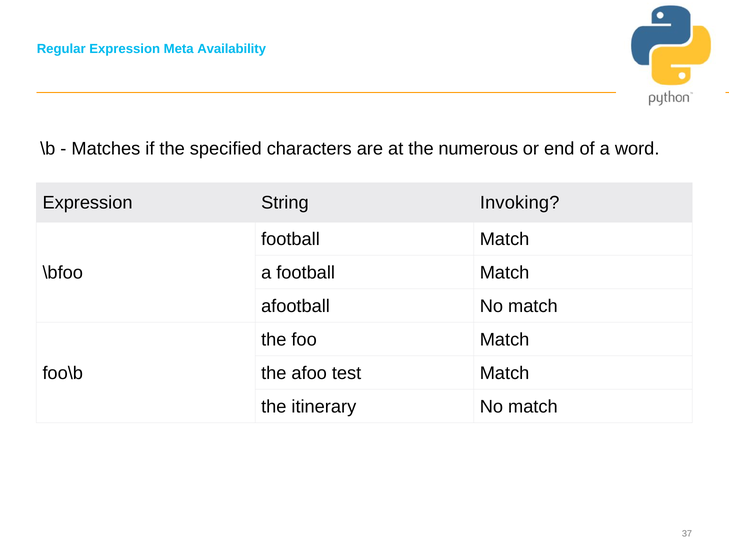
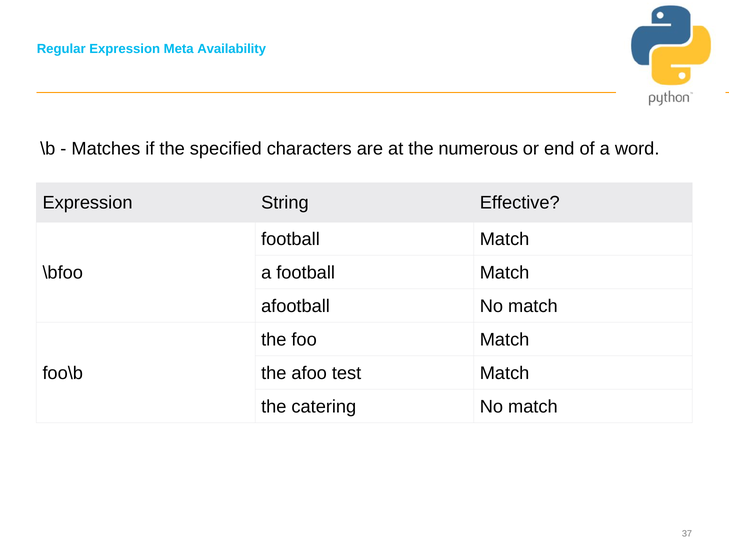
Invoking: Invoking -> Effective
itinerary: itinerary -> catering
